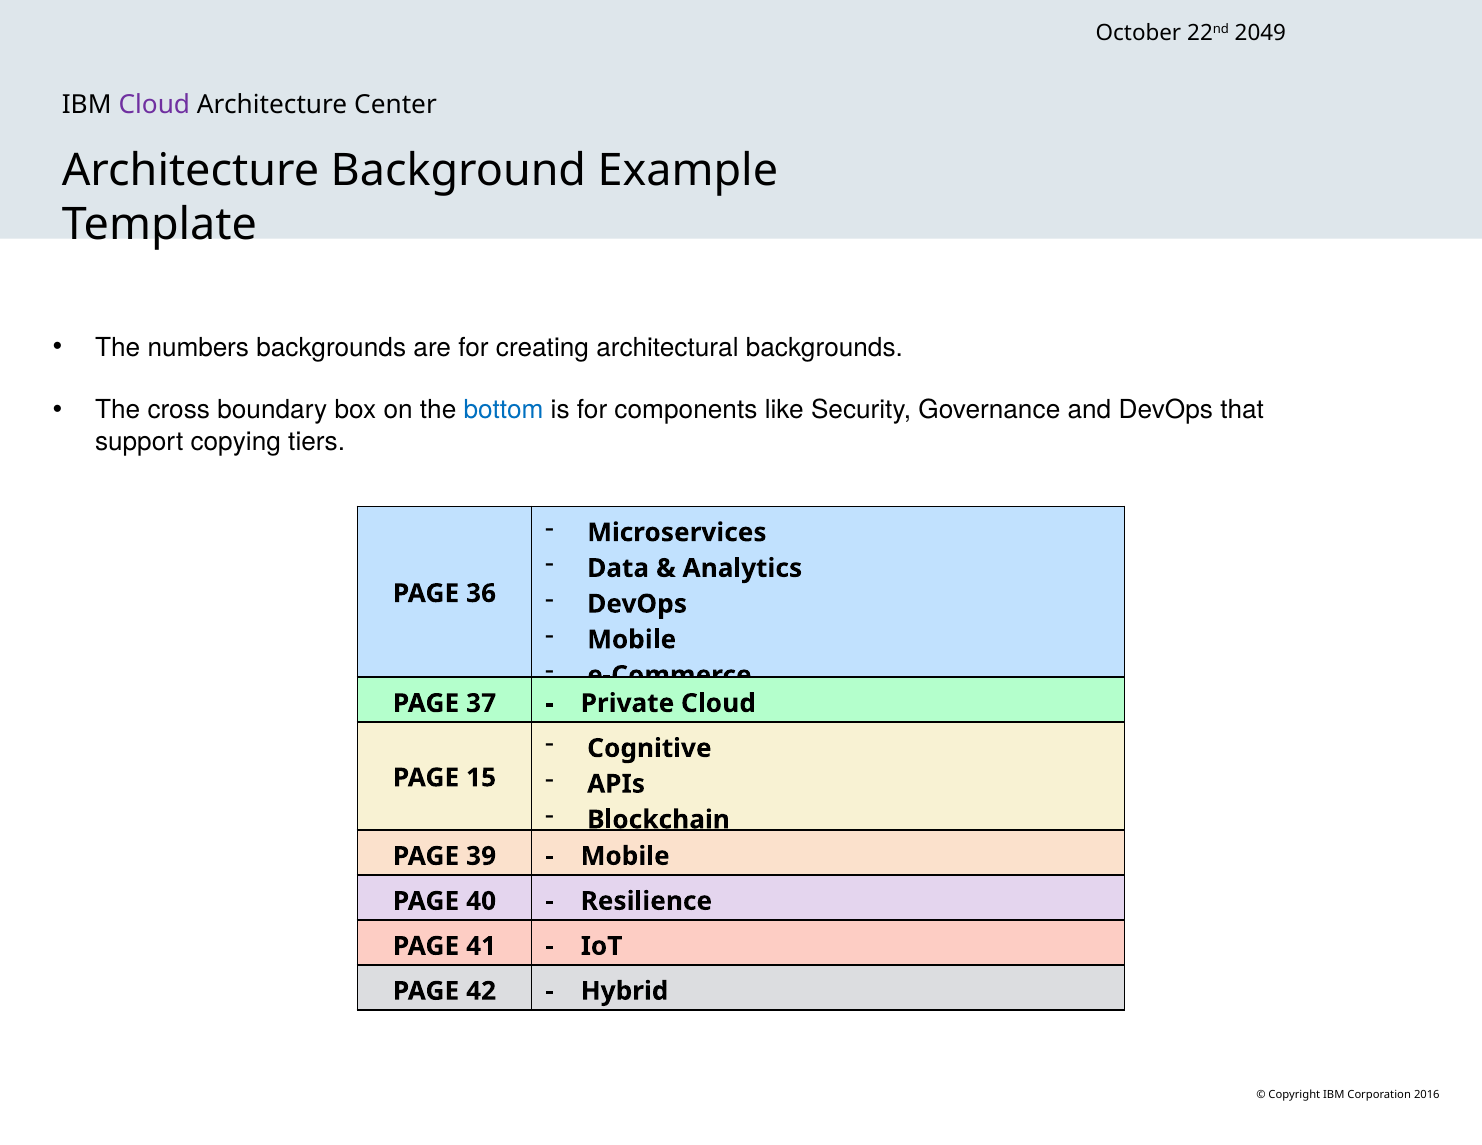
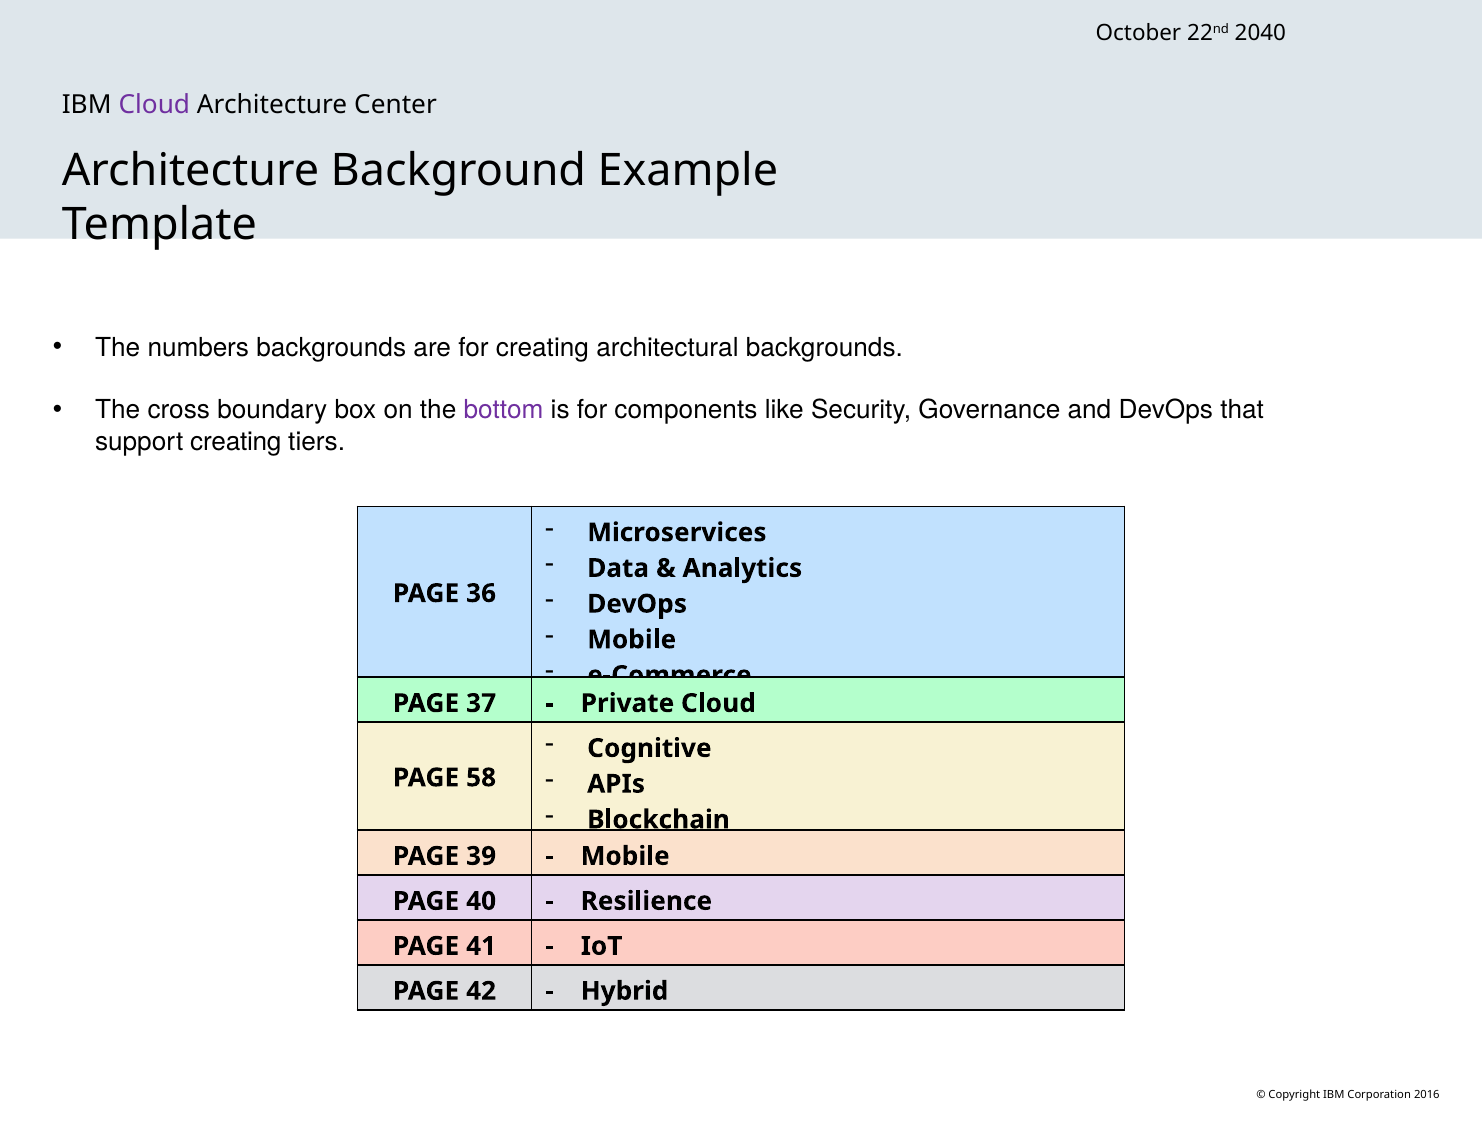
2049: 2049 -> 2040
bottom colour: blue -> purple
support copying: copying -> creating
15: 15 -> 58
